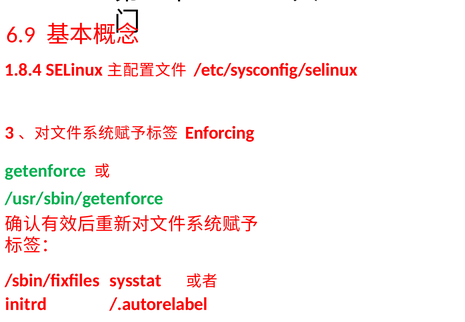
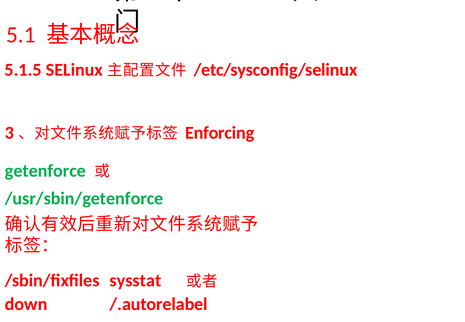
6.9: 6.9 -> 5.1
1.8.4: 1.8.4 -> 5.1.5
initrd: initrd -> down
